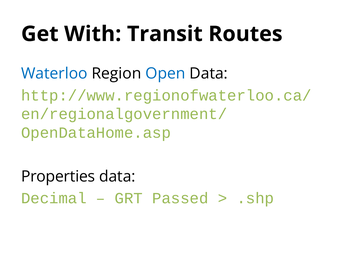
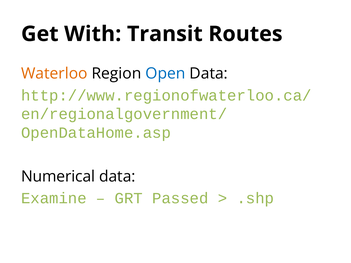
Waterloo colour: blue -> orange
Properties: Properties -> Numerical
Decimal: Decimal -> Examine
